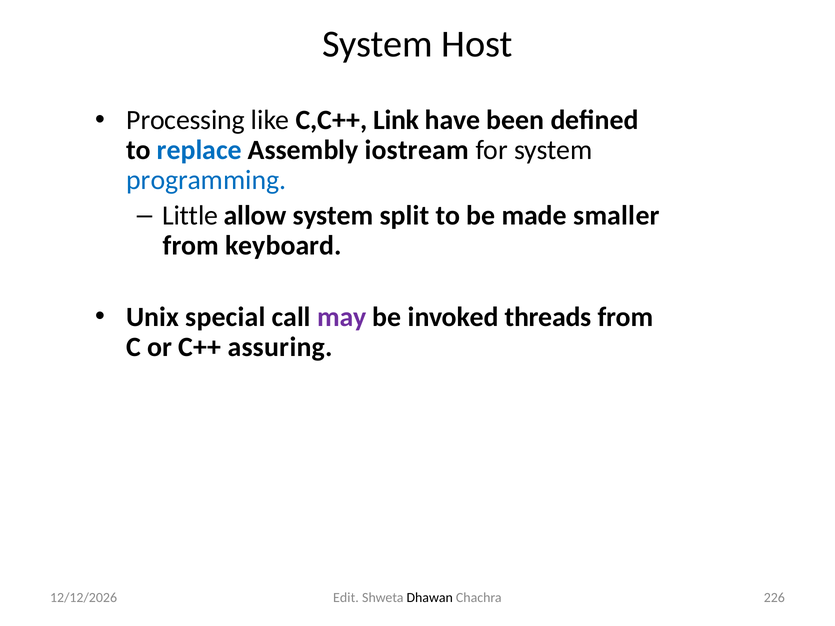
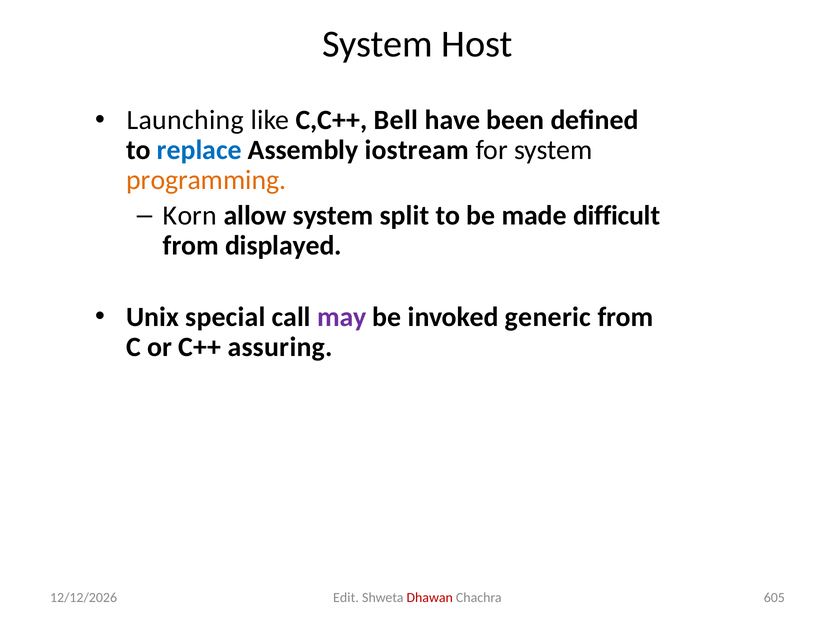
Processing: Processing -> Launching
Link: Link -> Bell
programming colour: blue -> orange
Little: Little -> Korn
smaller: smaller -> difficult
keyboard: keyboard -> displayed
threads: threads -> generic
Dhawan colour: black -> red
226: 226 -> 605
